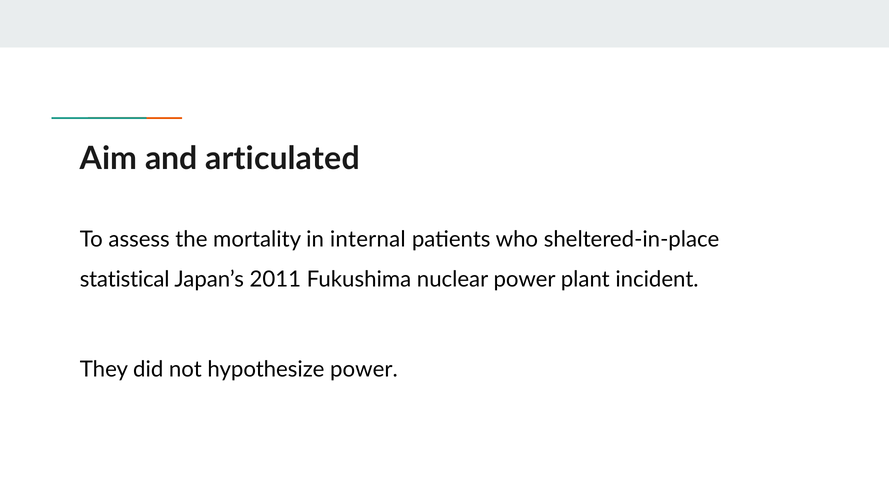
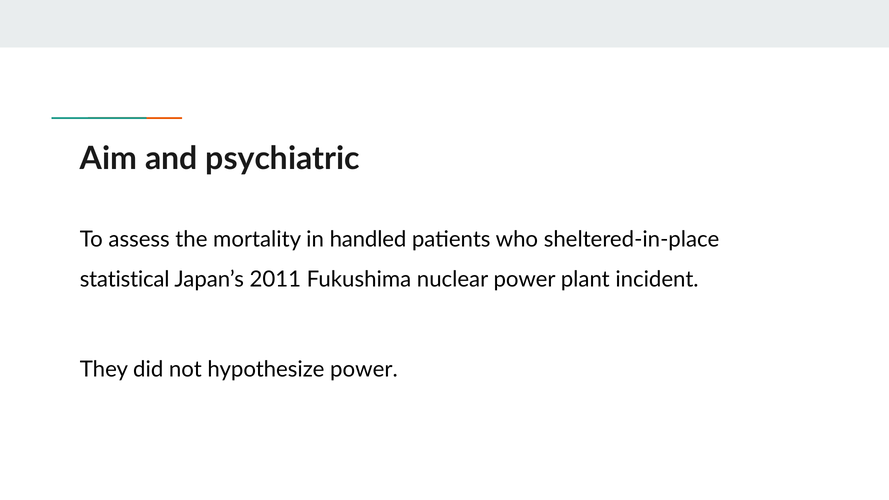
articulated: articulated -> psychiatric
internal: internal -> handled
